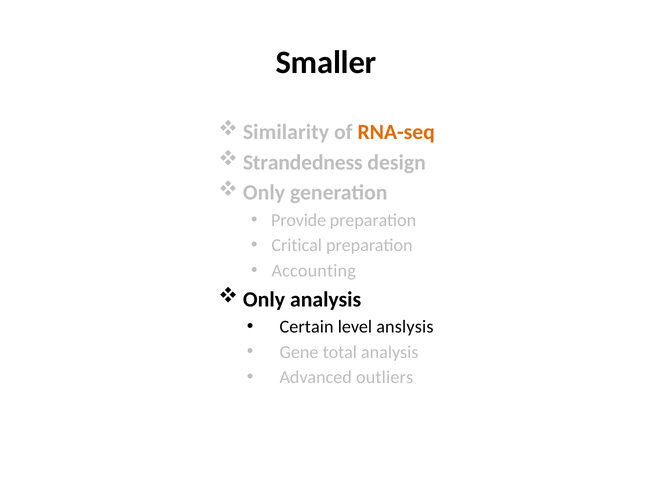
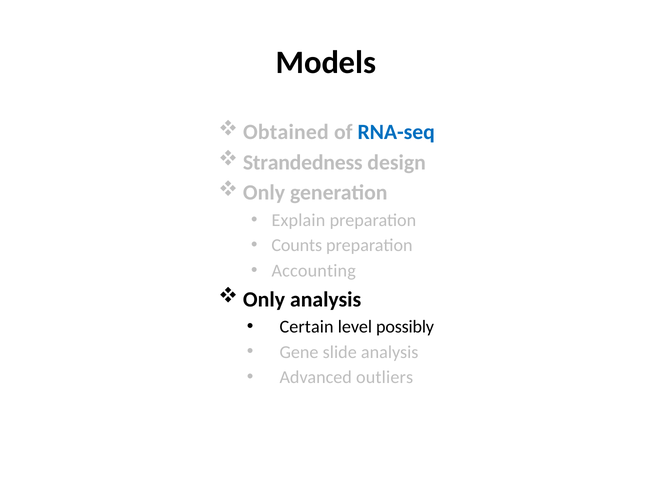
Smaller: Smaller -> Models
Similarity: Similarity -> Obtained
RNA-seq colour: orange -> blue
Provide: Provide -> Explain
Critical: Critical -> Counts
anslysis: anslysis -> possibly
total: total -> slide
